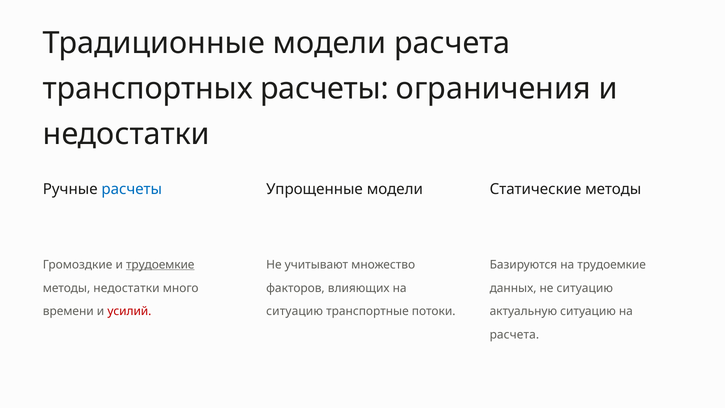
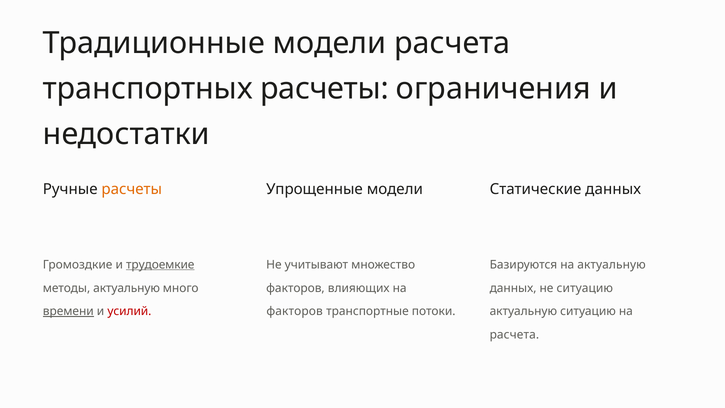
расчеты at (132, 189) colour: blue -> orange
Статические методы: методы -> данных
на трудоемкие: трудоемкие -> актуальную
методы недостатки: недостатки -> актуальную
времени underline: none -> present
ситуацию at (295, 311): ситуацию -> факторов
